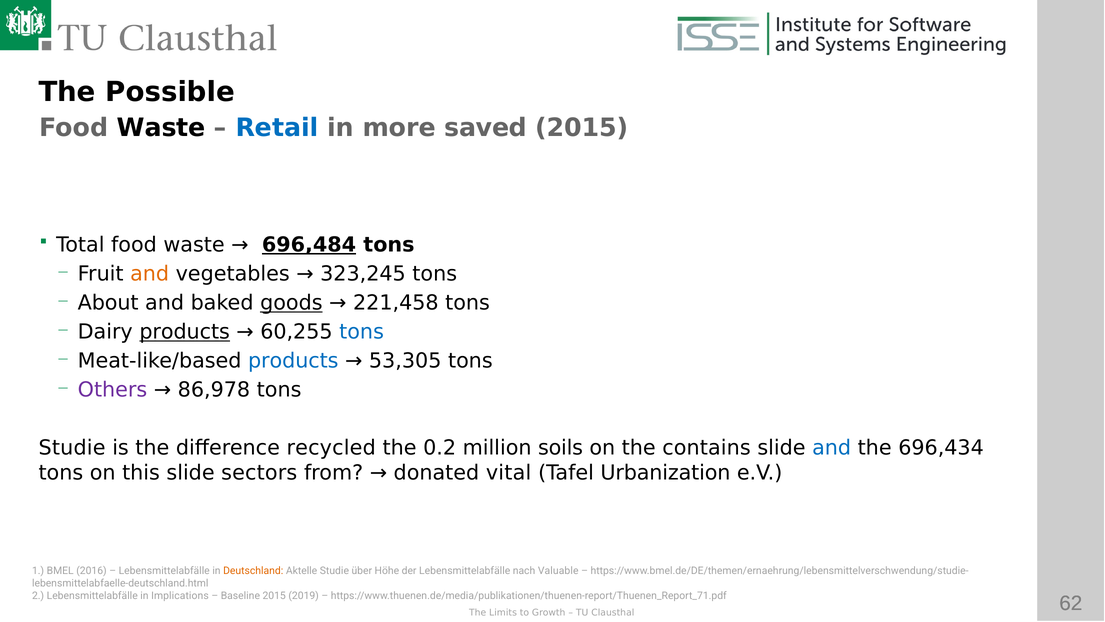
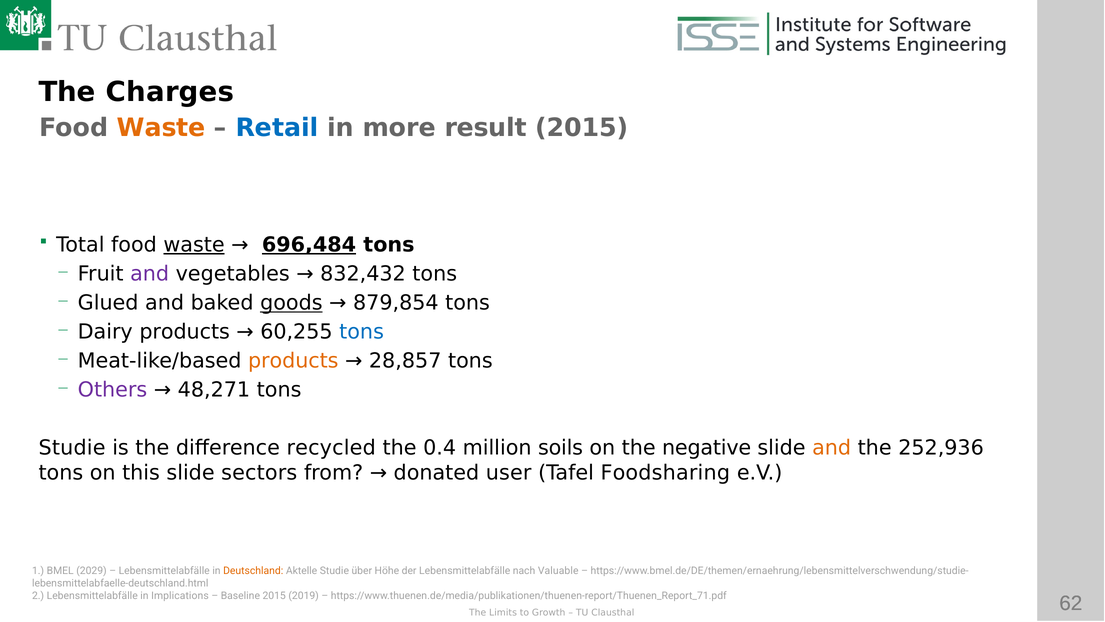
Possible: Possible -> Charges
Waste at (161, 128) colour: black -> orange
saved: saved -> result
waste at (194, 245) underline: none -> present
and at (150, 274) colour: orange -> purple
323,245: 323,245 -> 832,432
About: About -> Glued
221,458: 221,458 -> 879,854
products at (185, 332) underline: present -> none
products at (293, 361) colour: blue -> orange
53,305: 53,305 -> 28,857
86,978: 86,978 -> 48,271
0.2: 0.2 -> 0.4
contains: contains -> negative
and at (832, 448) colour: blue -> orange
696,434: 696,434 -> 252,936
vital: vital -> user
Urbanization: Urbanization -> Foodsharing
2016: 2016 -> 2029
